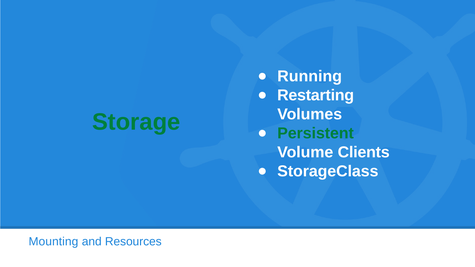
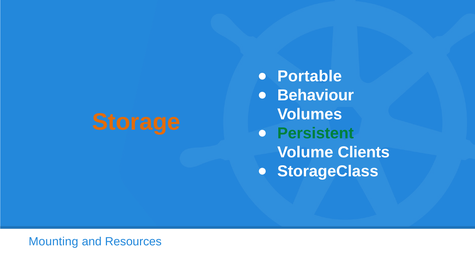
Running: Running -> Portable
Restarting: Restarting -> Behaviour
Storage colour: green -> orange
